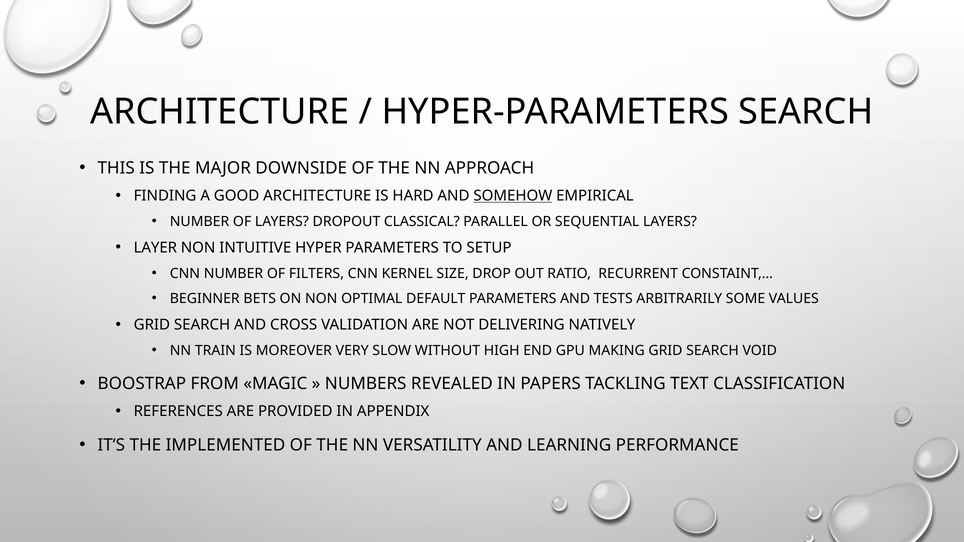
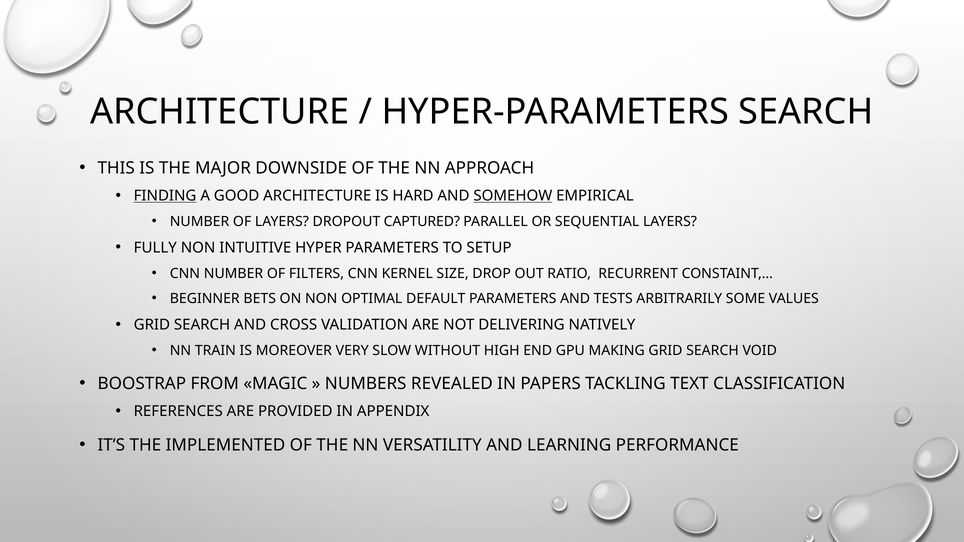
FINDING underline: none -> present
CLASSICAL: CLASSICAL -> CAPTURED
LAYER: LAYER -> FULLY
